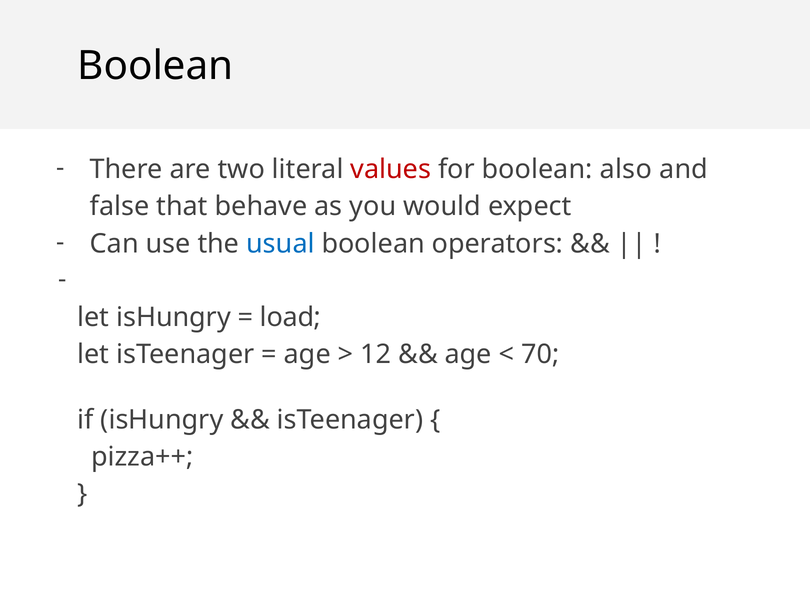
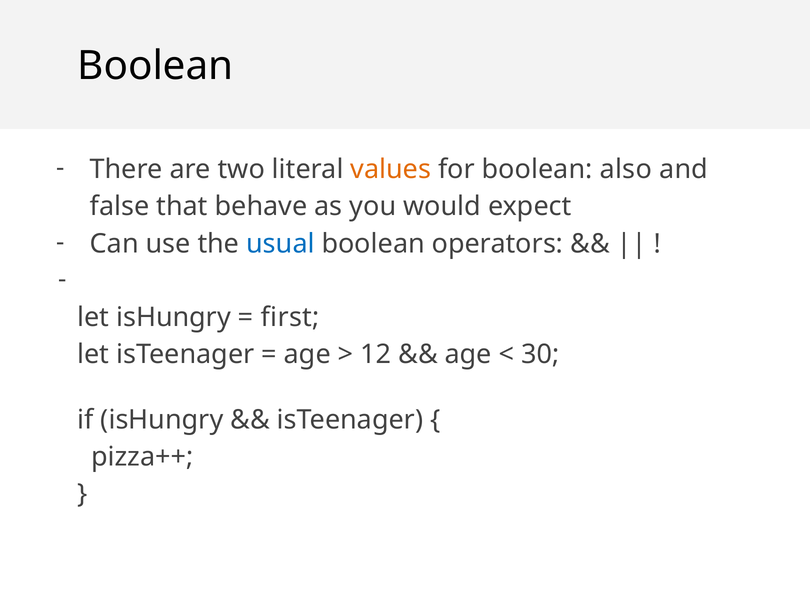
values colour: red -> orange
load: load -> first
70: 70 -> 30
